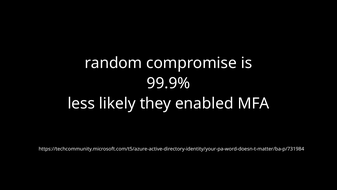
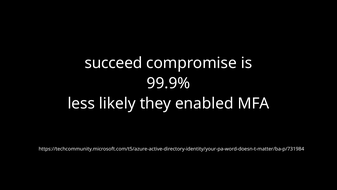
random: random -> succeed
